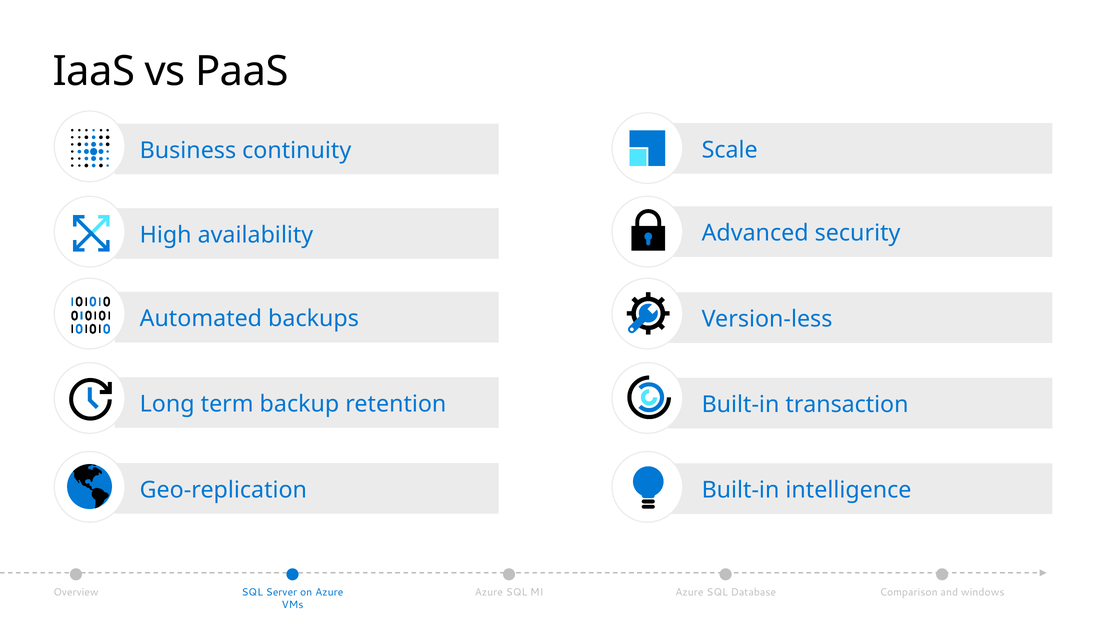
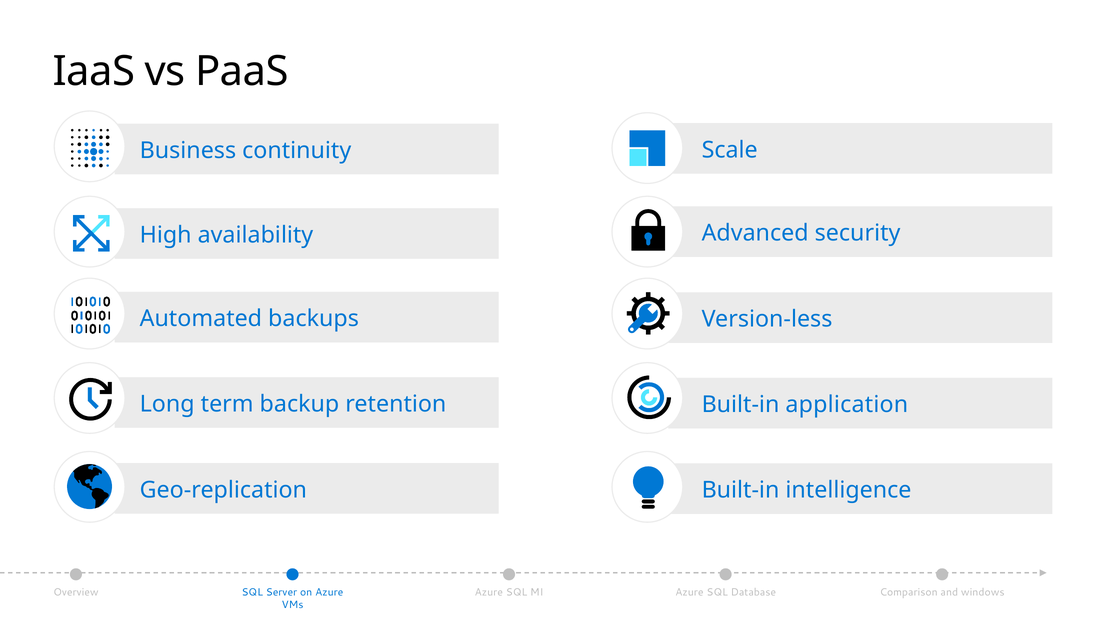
transaction: transaction -> application
